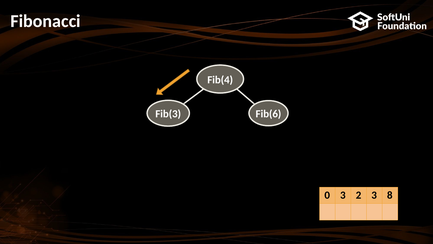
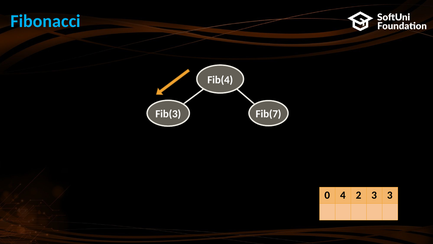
Fibonacci colour: white -> light blue
Fib(6: Fib(6 -> Fib(7
0 3: 3 -> 4
3 8: 8 -> 3
